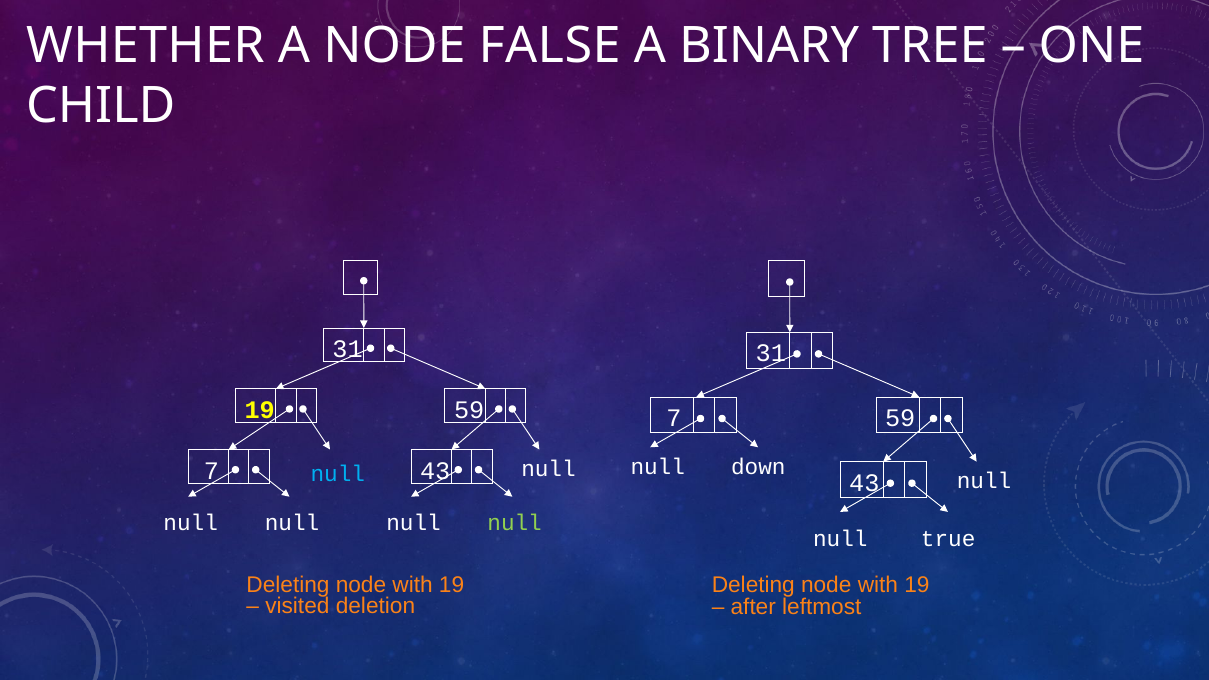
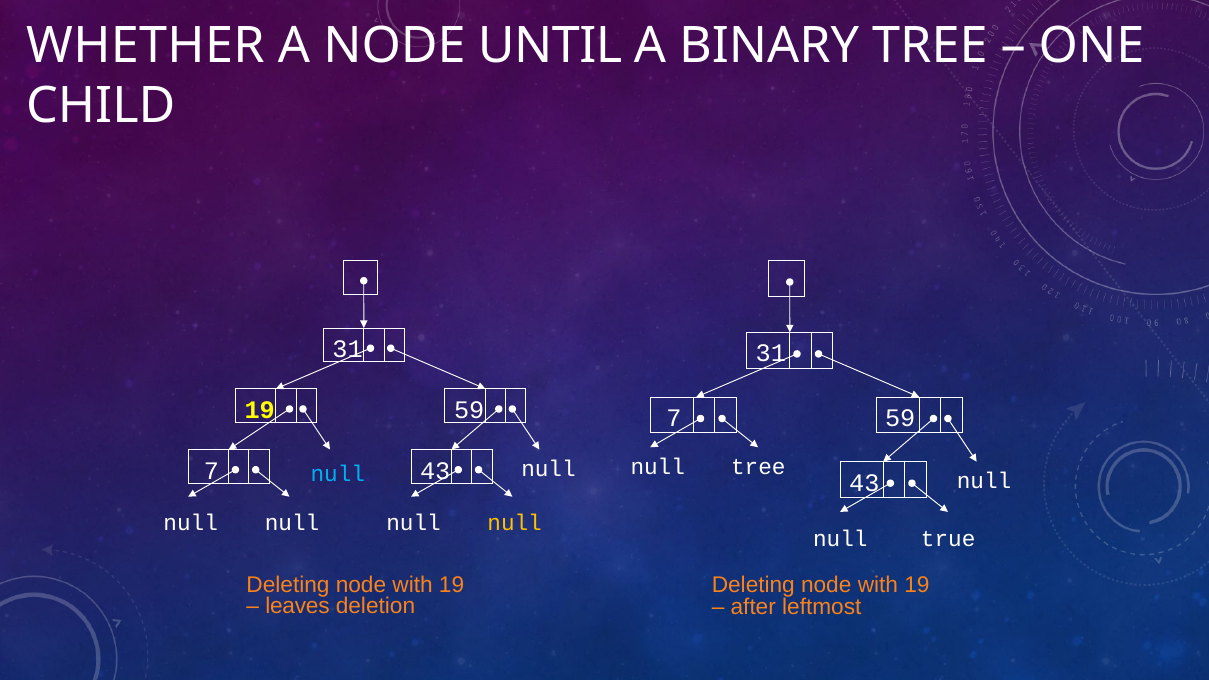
FALSE: FALSE -> UNTIL
null down: down -> tree
null at (515, 523) colour: light green -> yellow
visited: visited -> leaves
